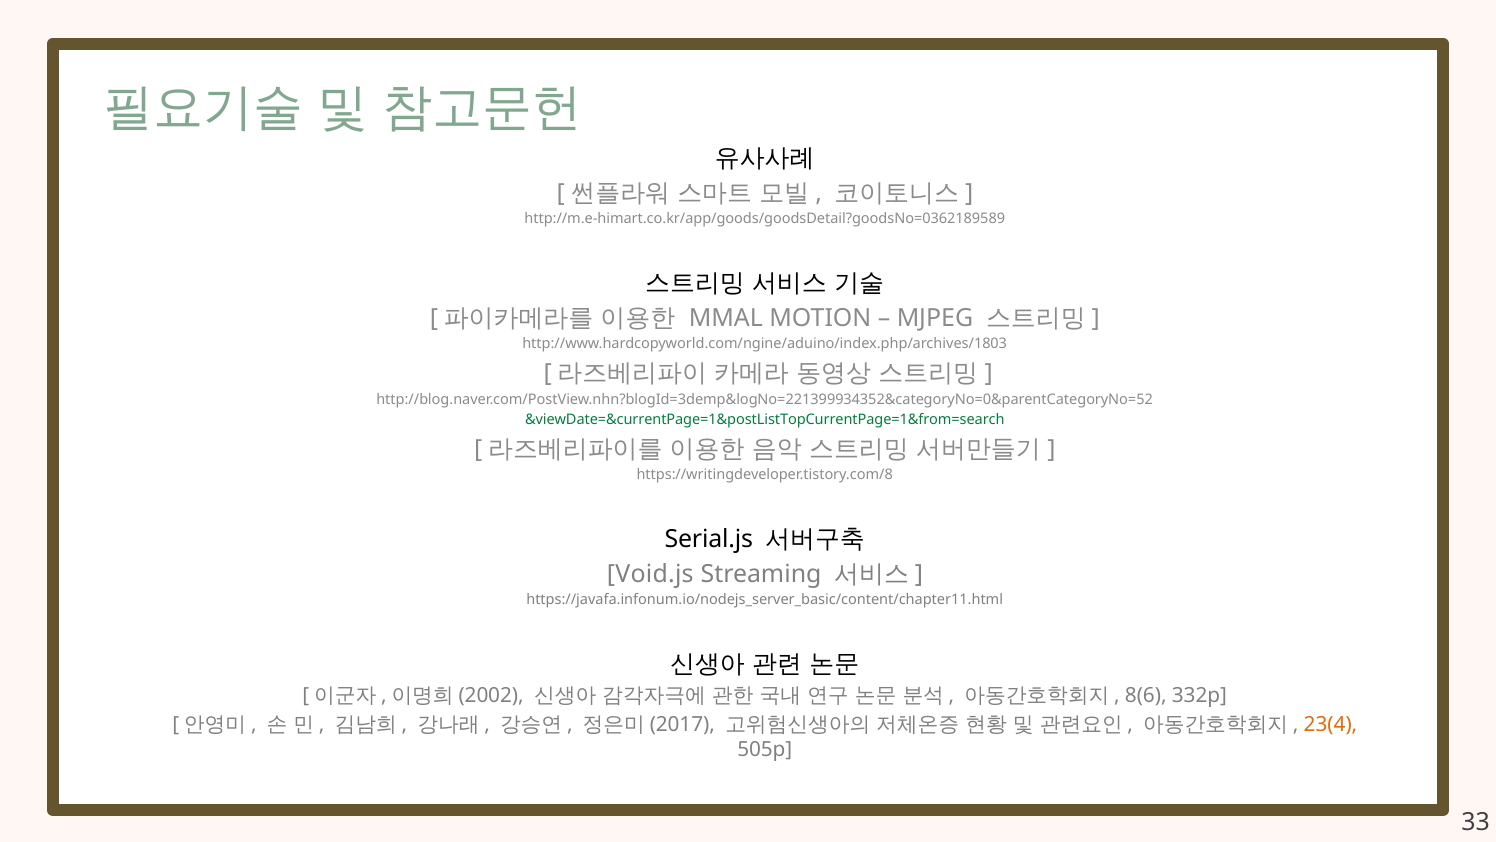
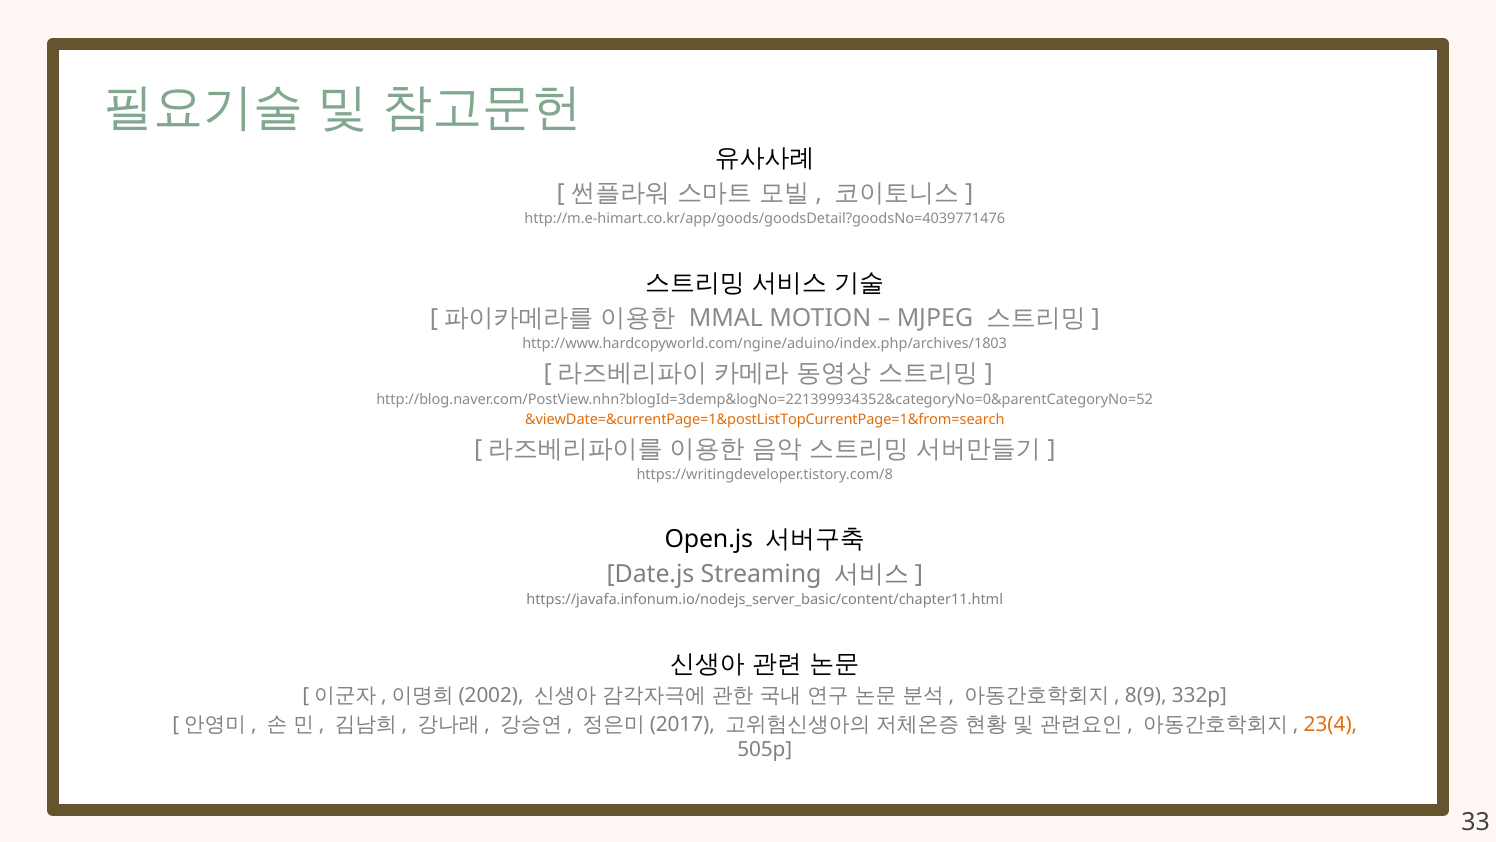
http://m.e-himart.co.kr/app/goods/goodsDetail?goodsNo=0362189589: http://m.e-himart.co.kr/app/goods/goodsDetail?goodsNo=0362189589 -> http://m.e-himart.co.kr/app/goods/goodsDetail?goodsNo=4039771476
&viewDate=&currentPage=1&postListTopCurrentPage=1&from=search colour: green -> orange
Serial.js: Serial.js -> Open.js
Void.js: Void.js -> Date.js
8(6: 8(6 -> 8(9
